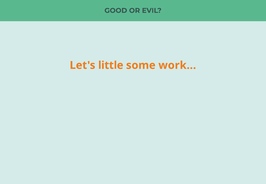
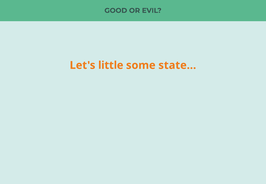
work: work -> state
